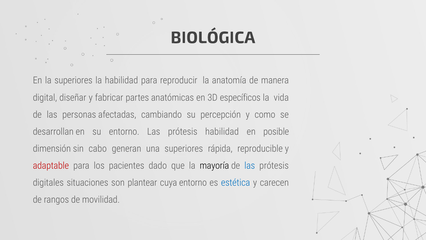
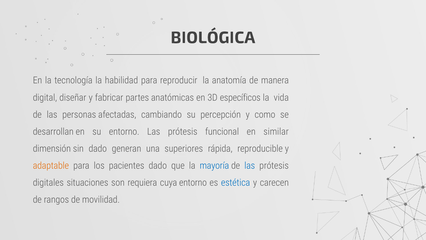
la superiores: superiores -> tecnología
prótesis habilidad: habilidad -> funcional
posible: posible -> similar
sin cabo: cabo -> dado
adaptable colour: red -> orange
mayoría colour: black -> blue
plantear: plantear -> requiera
